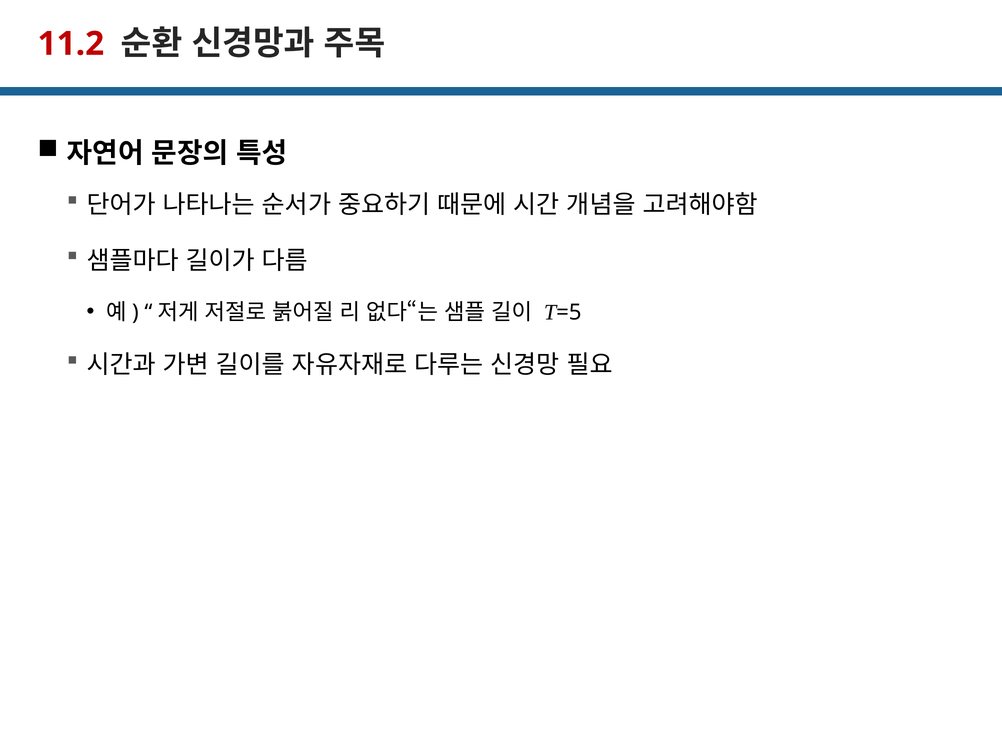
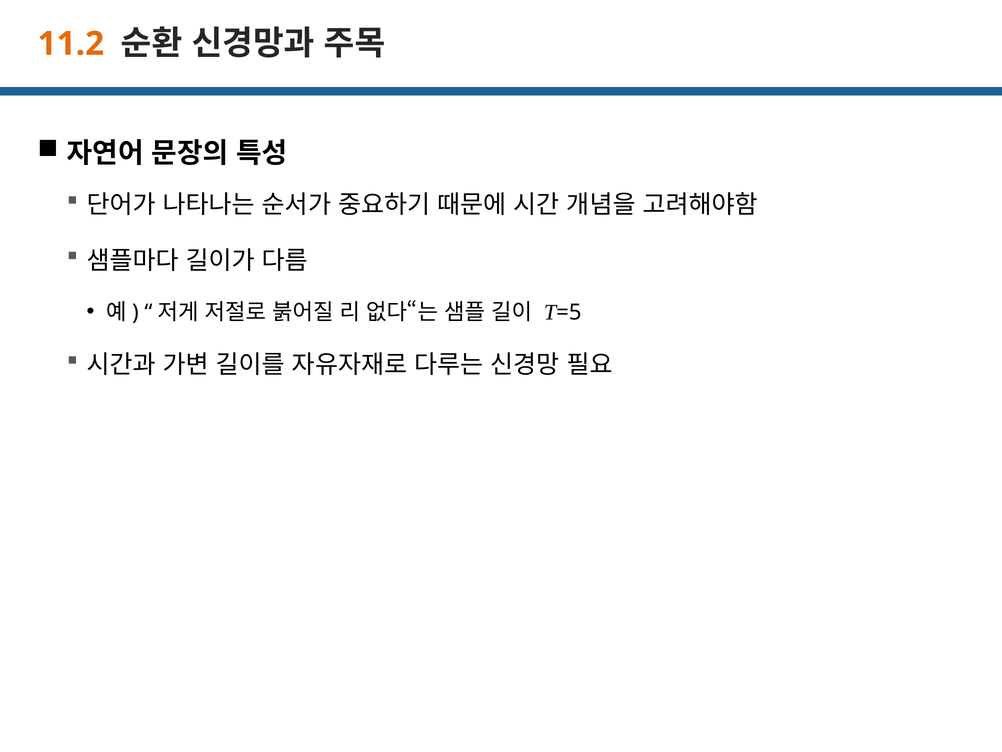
11.2 colour: red -> orange
